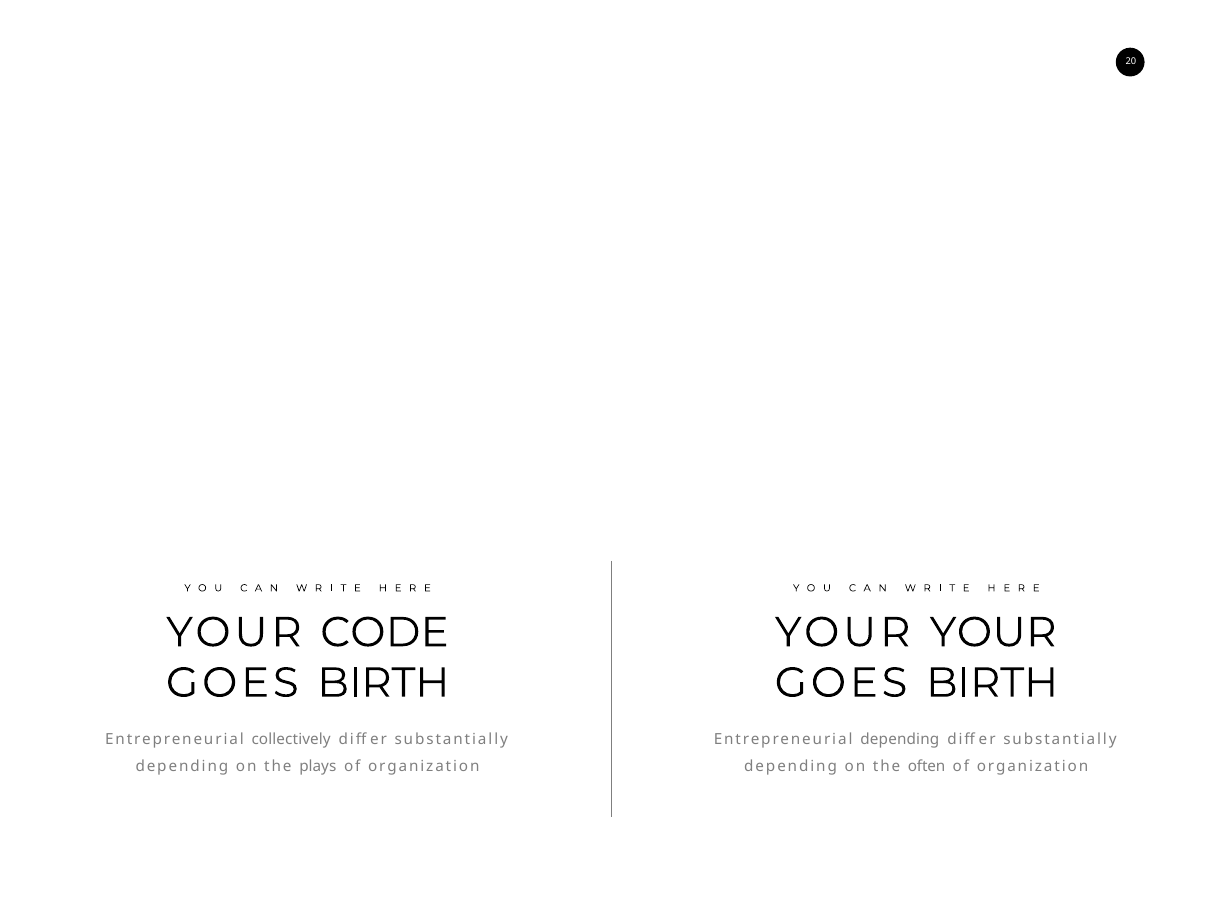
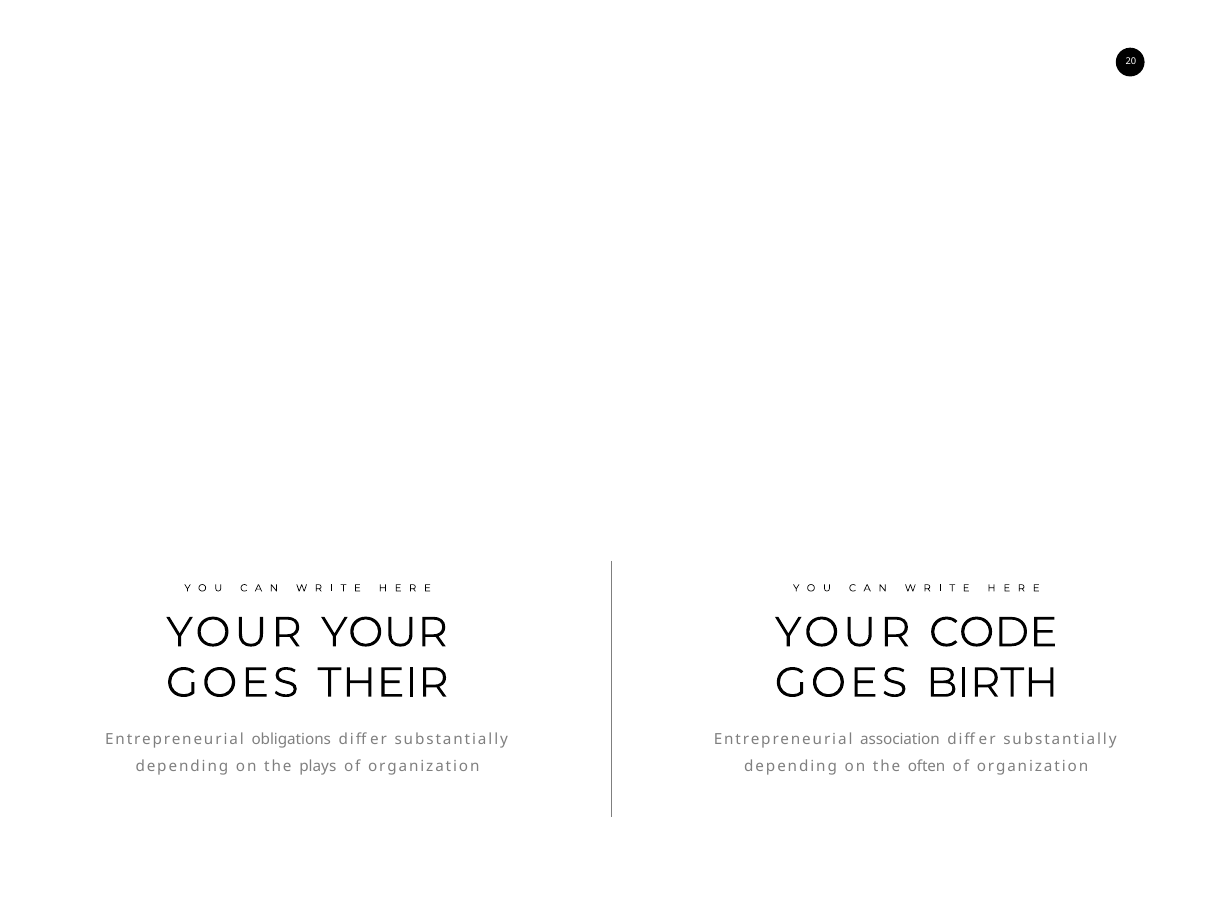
YOUR CODE: CODE -> YOUR
YOUR YOUR: YOUR -> CODE
BIRTH at (383, 682): BIRTH -> THEIR
collectively: collectively -> obligations
Entrepreneurial depending: depending -> association
